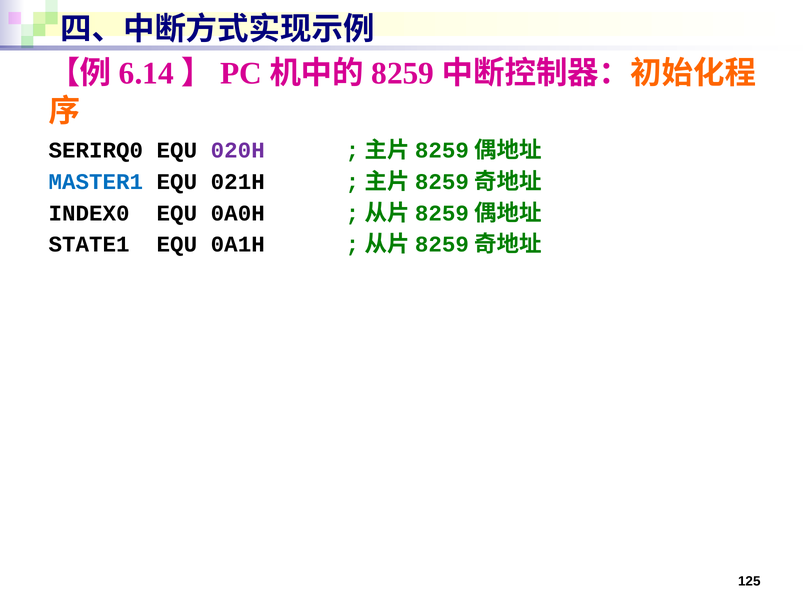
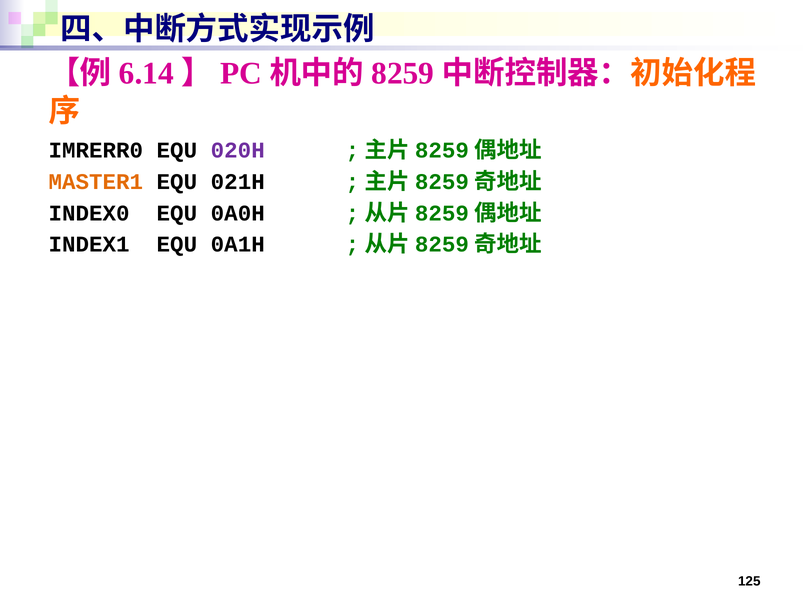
SERIRQ0: SERIRQ0 -> IMRERR0
MASTER1 colour: blue -> orange
STATE1: STATE1 -> INDEX1
